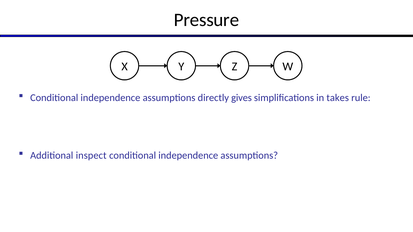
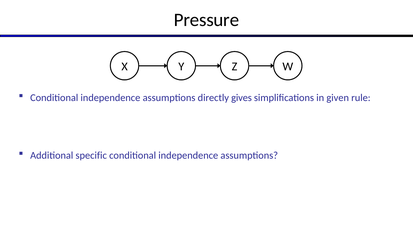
takes: takes -> given
inspect: inspect -> specific
